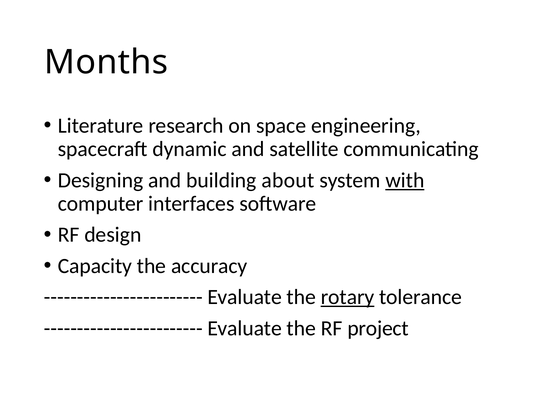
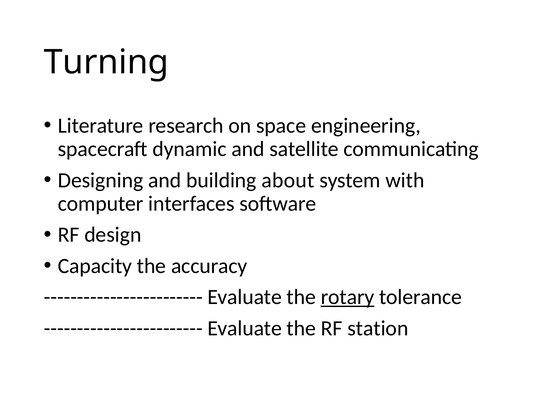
Months: Months -> Turning
with underline: present -> none
project: project -> station
